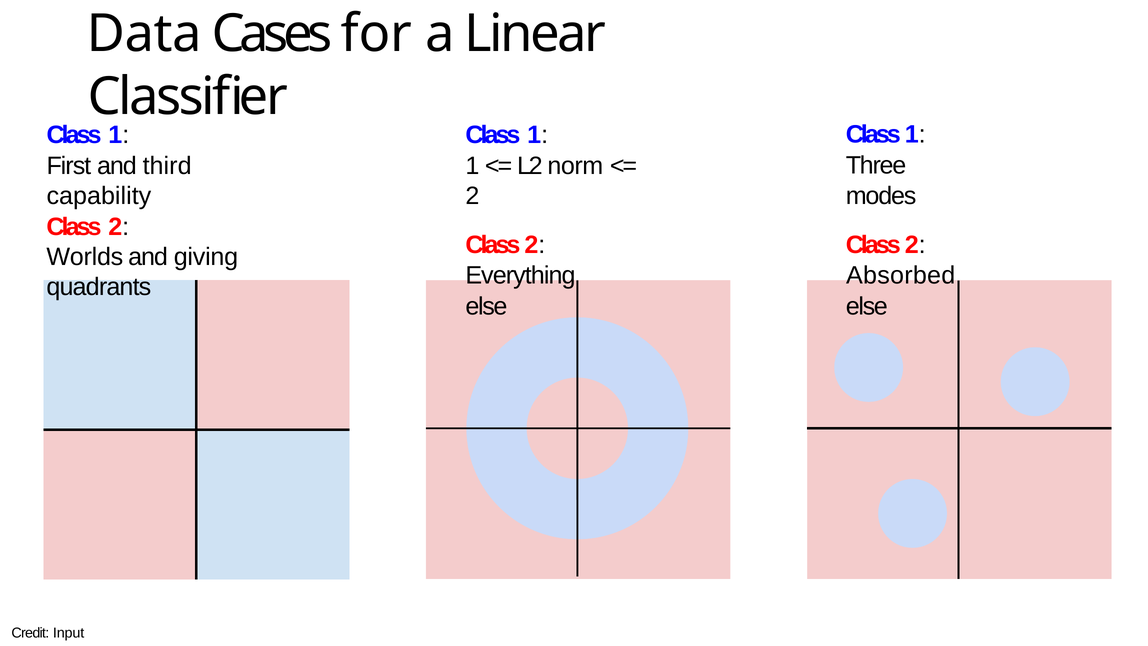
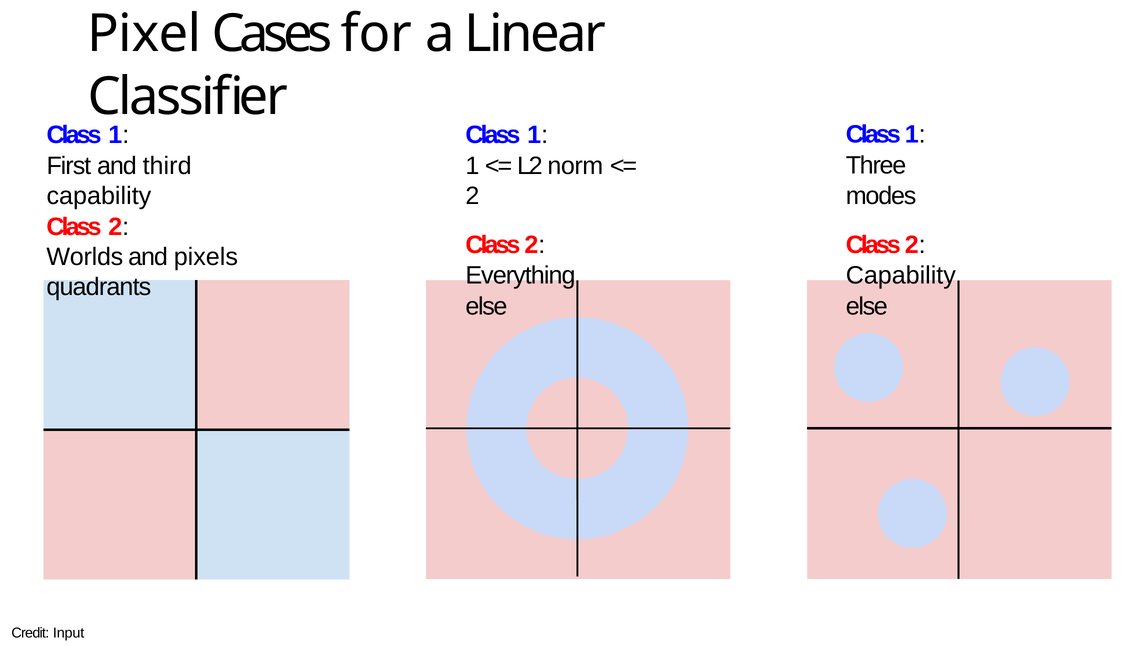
Data: Data -> Pixel
giving: giving -> pixels
Absorbed at (901, 275): Absorbed -> Capability
